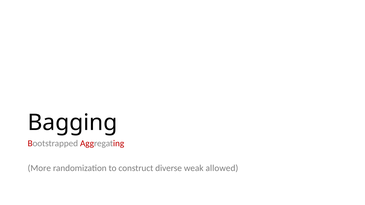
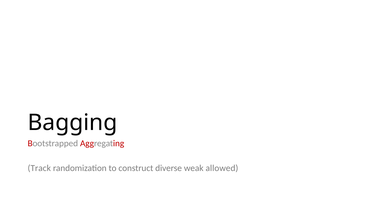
More: More -> Track
